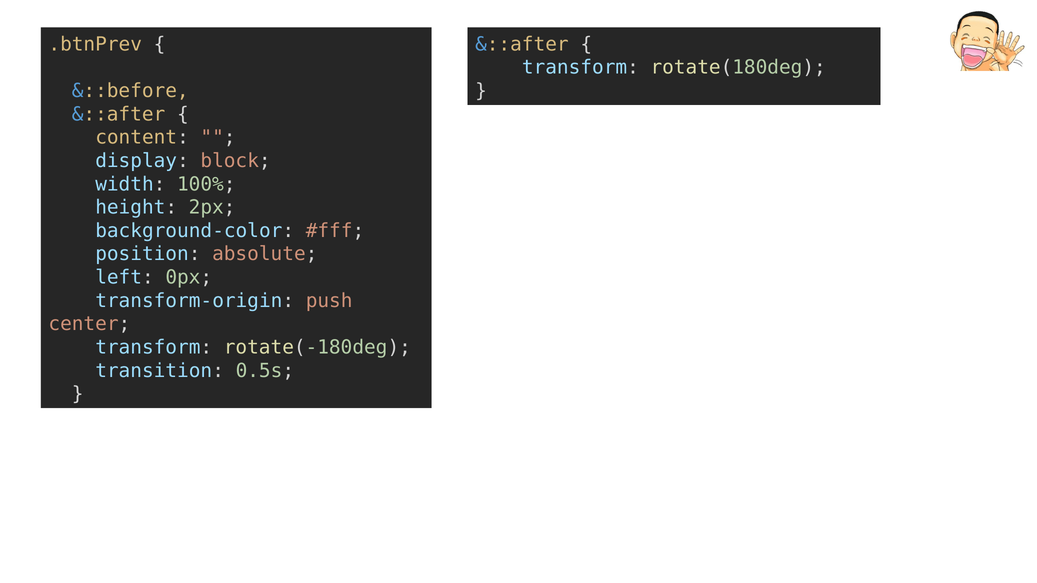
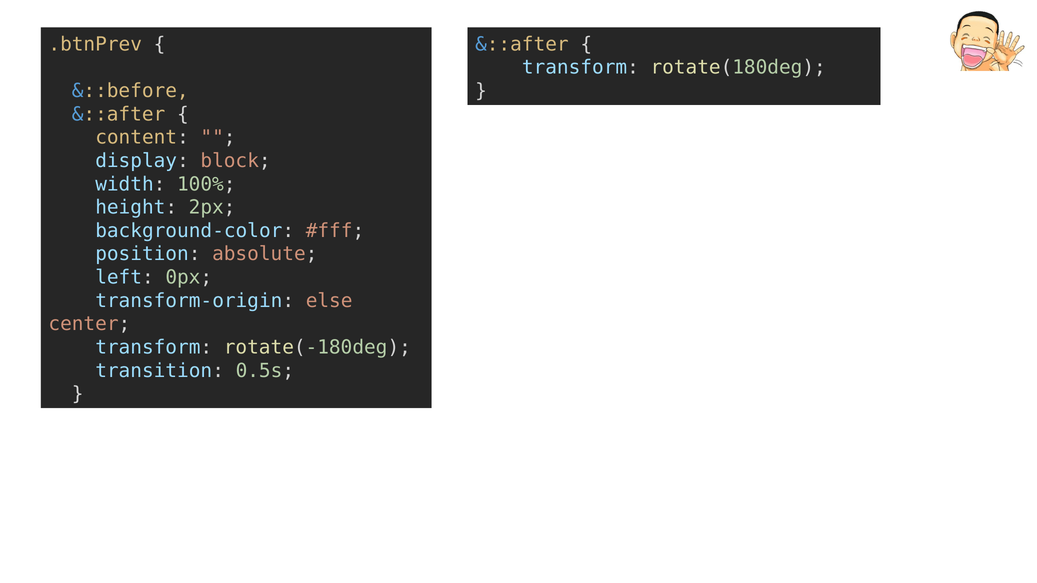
push: push -> else
